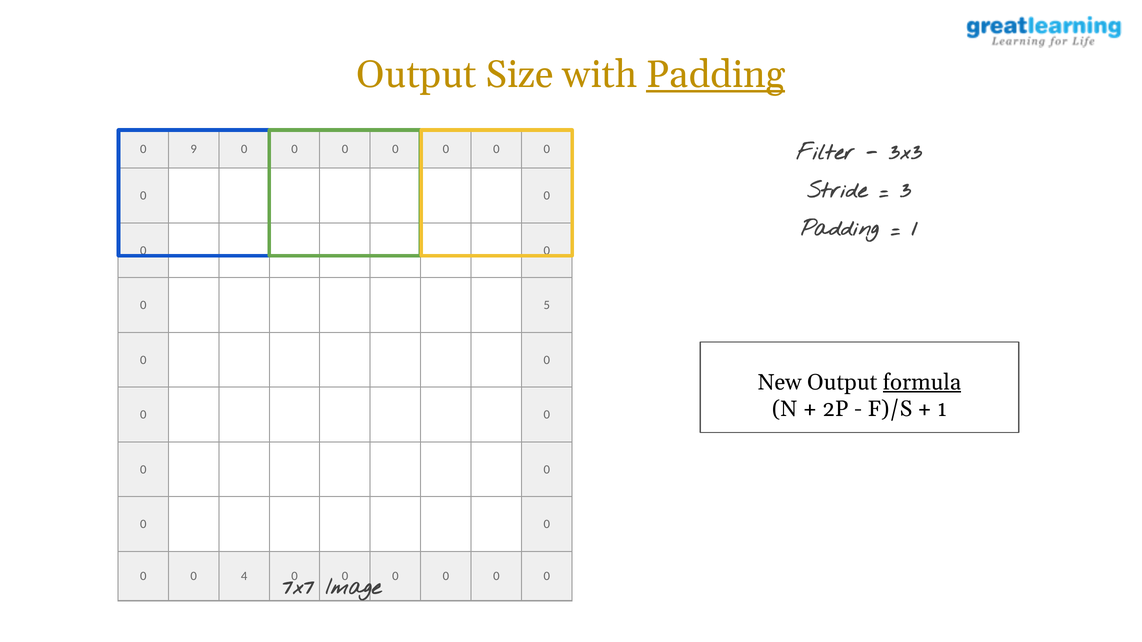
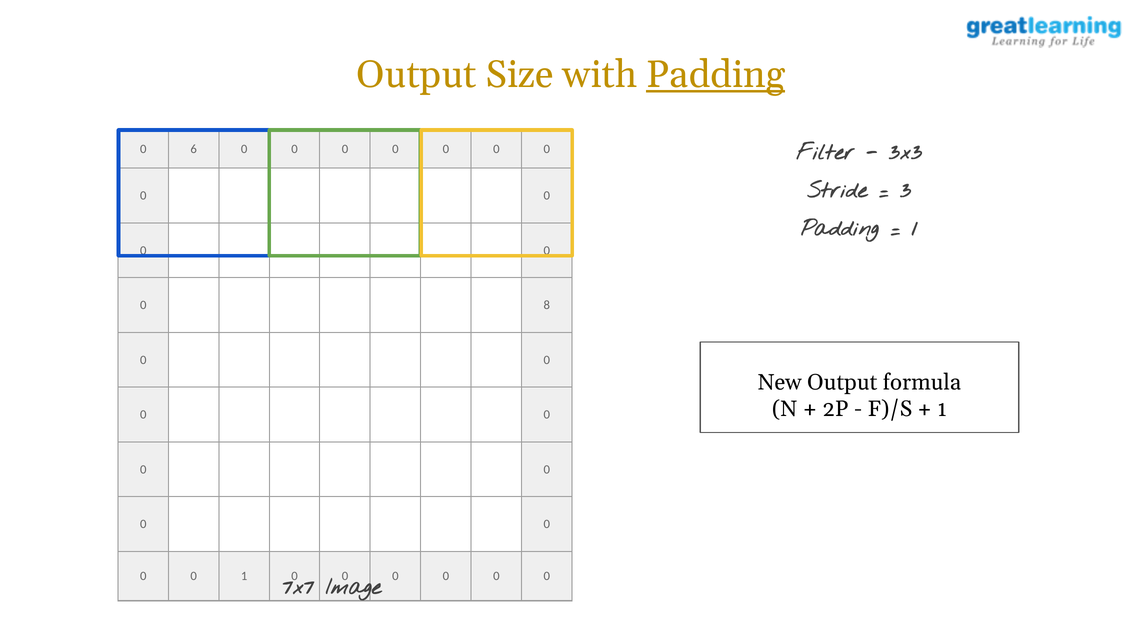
9: 9 -> 6
5: 5 -> 8
formula underline: present -> none
0 4: 4 -> 1
